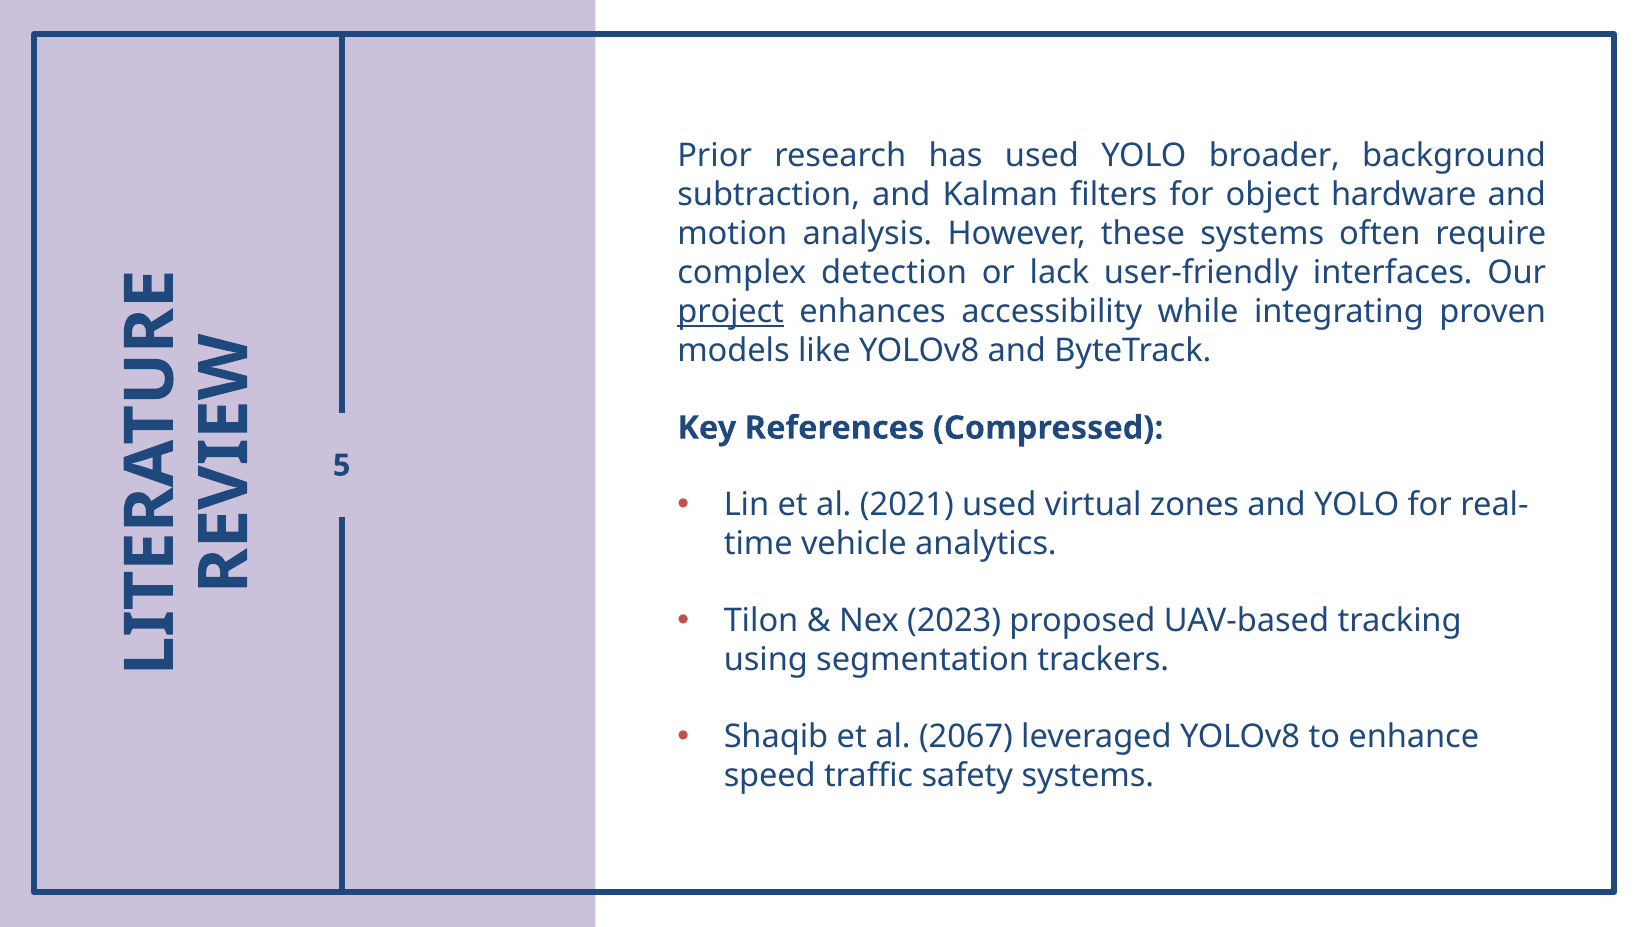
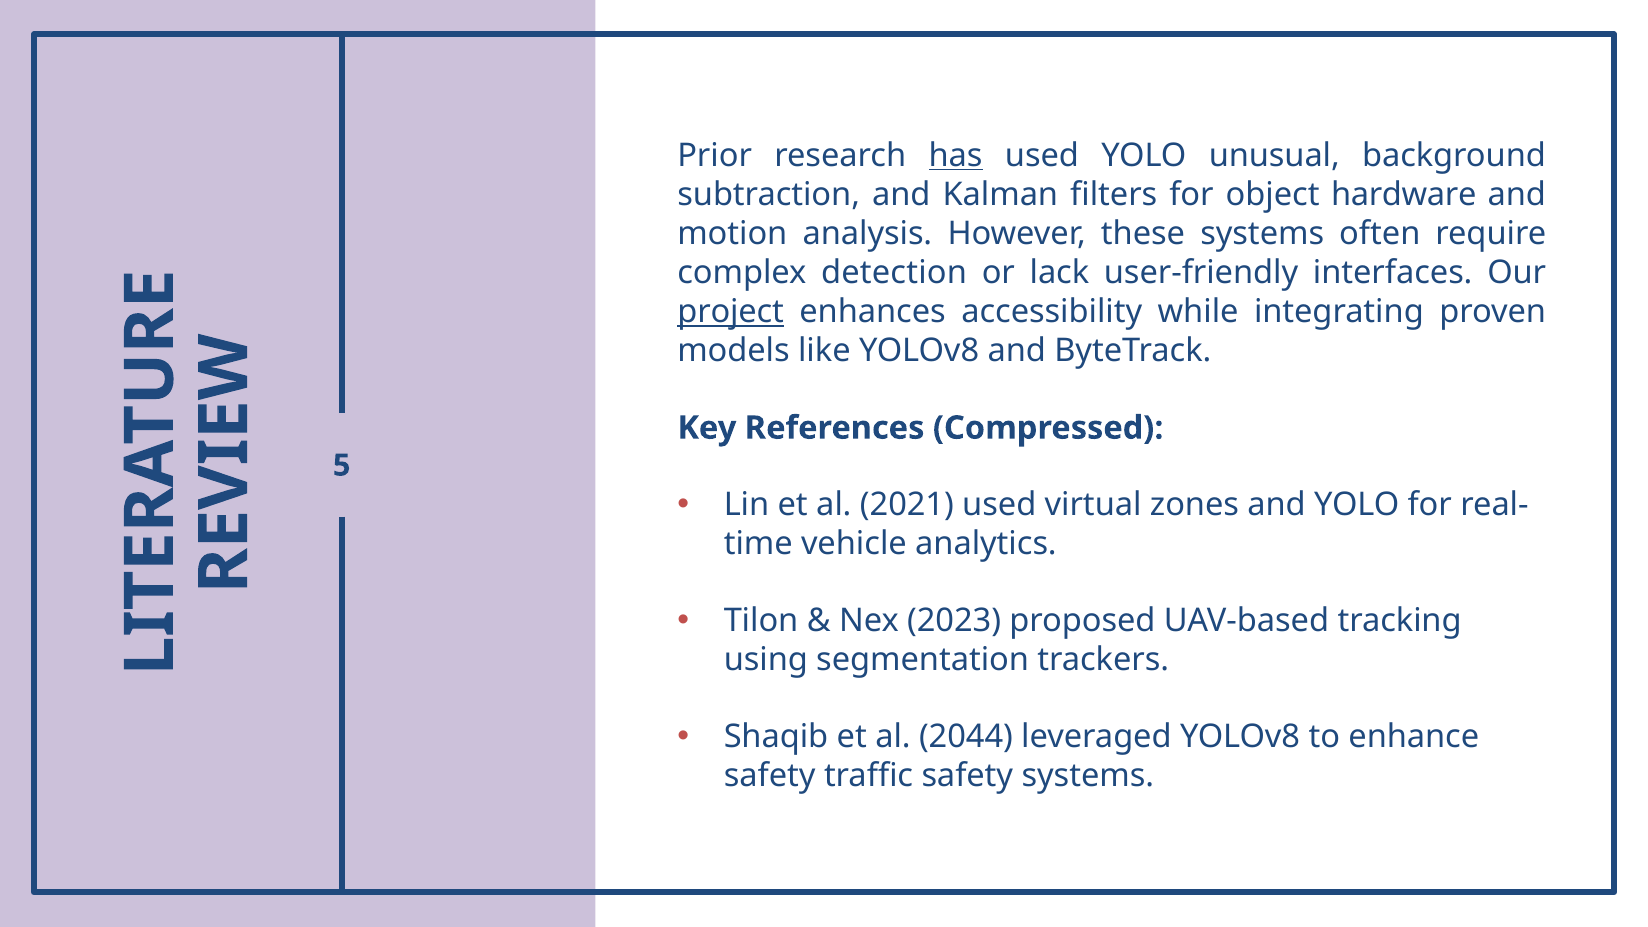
has underline: none -> present
broader: broader -> unusual
2067: 2067 -> 2044
speed at (770, 776): speed -> safety
